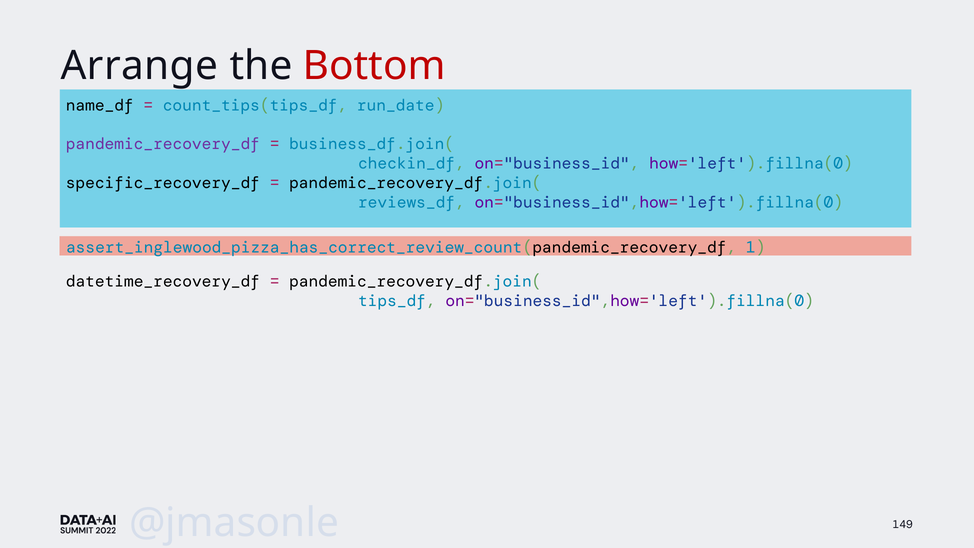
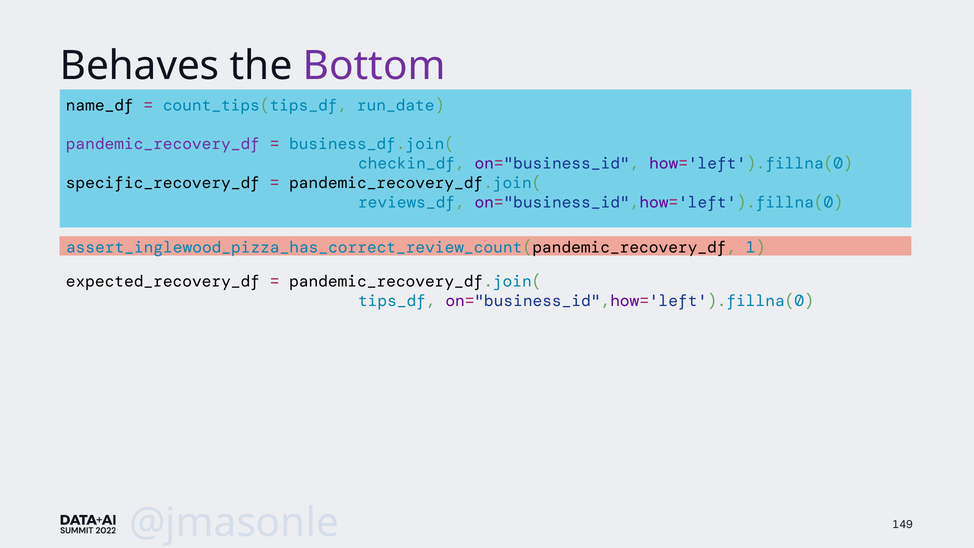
Arrange: Arrange -> Behaves
Bottom colour: red -> purple
datetime_recovery_df: datetime_recovery_df -> expected_recovery_df
